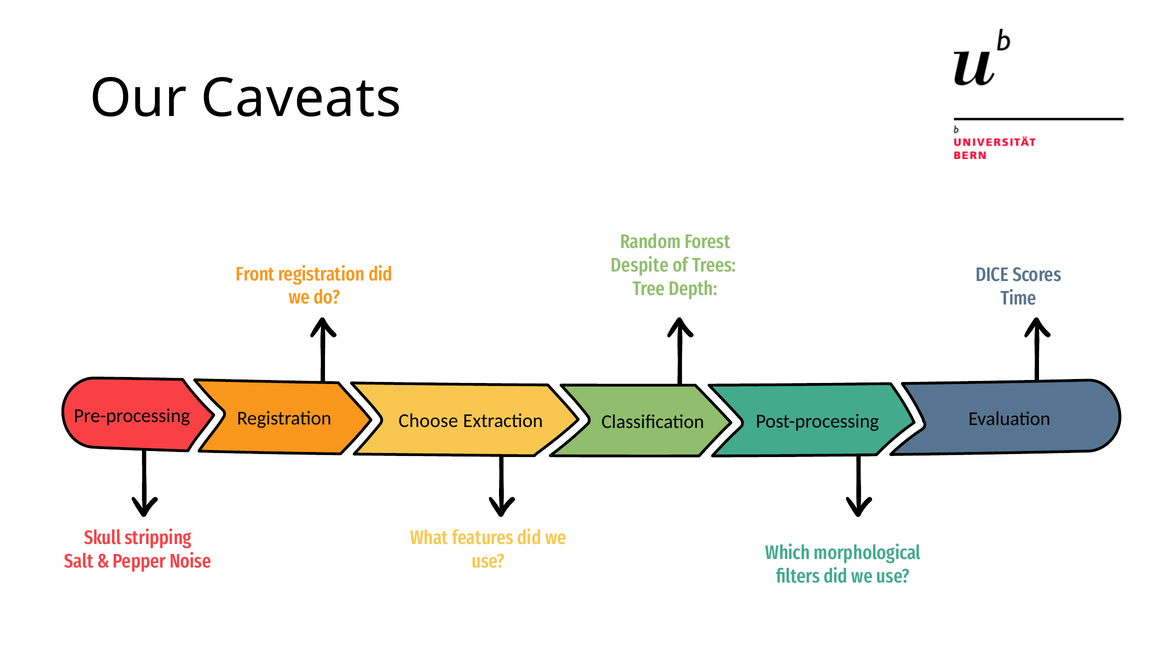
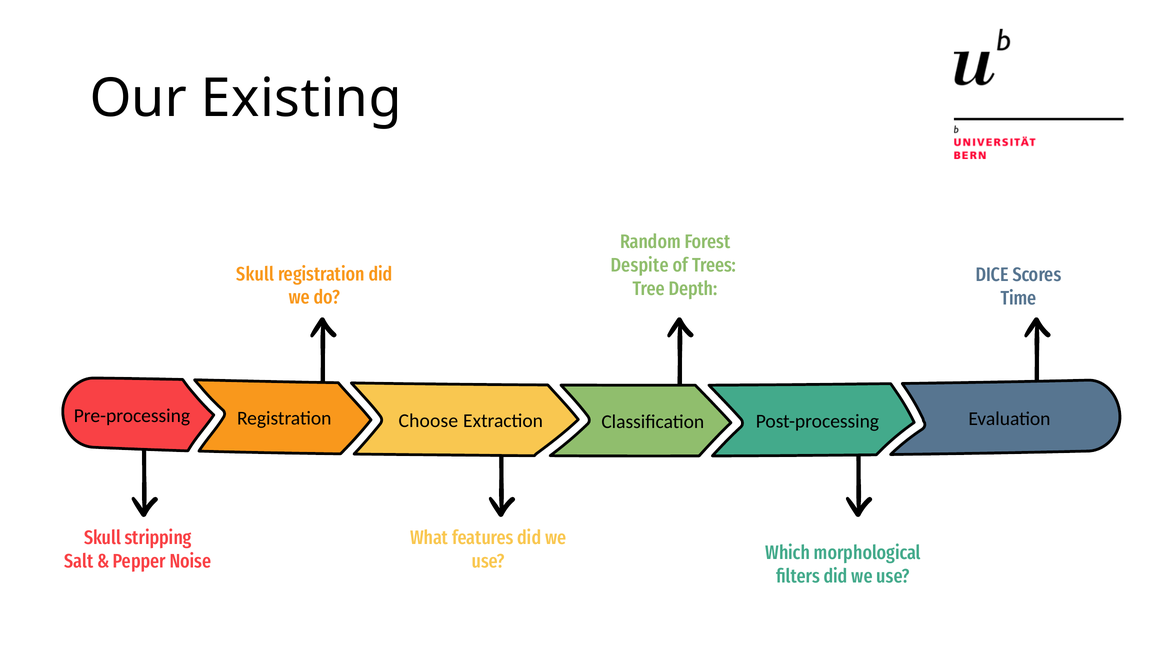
Caveats: Caveats -> Existing
Front at (255, 274): Front -> Skull
